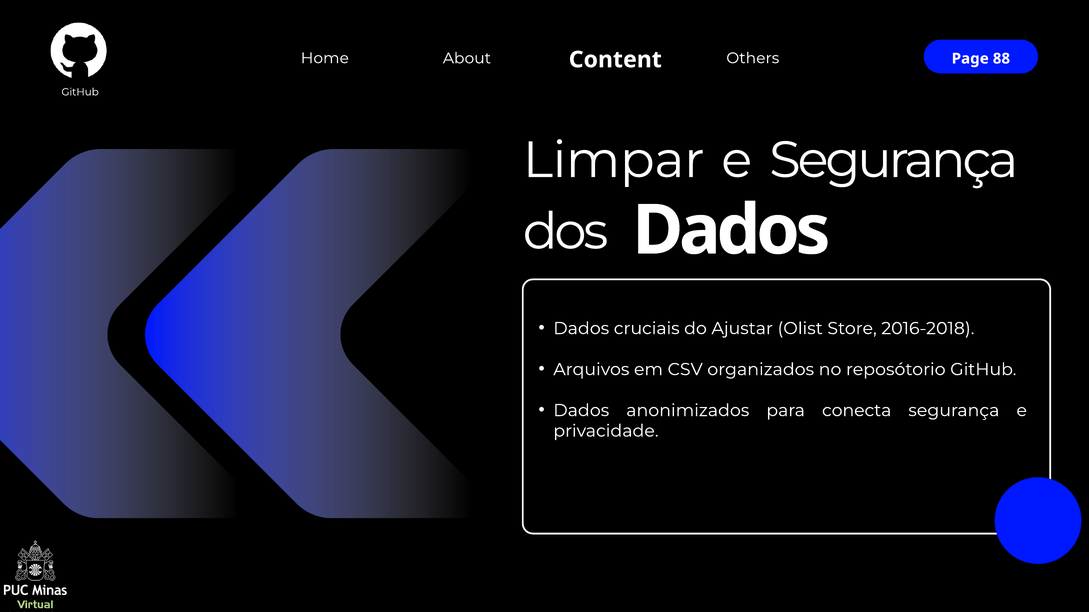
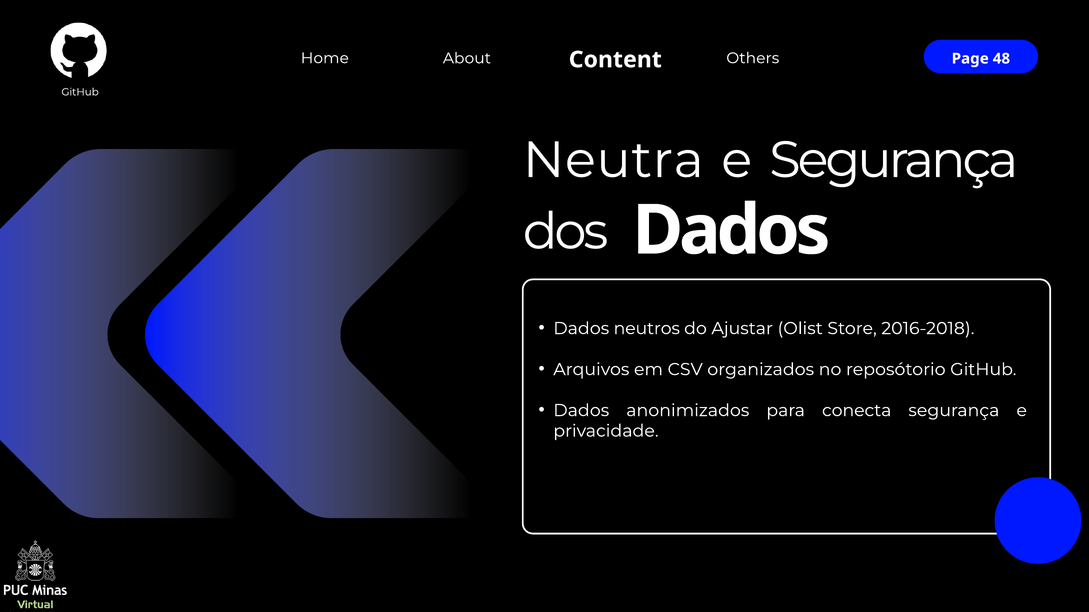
88: 88 -> 48
Limpar: Limpar -> Neutra
cruciais: cruciais -> neutros
